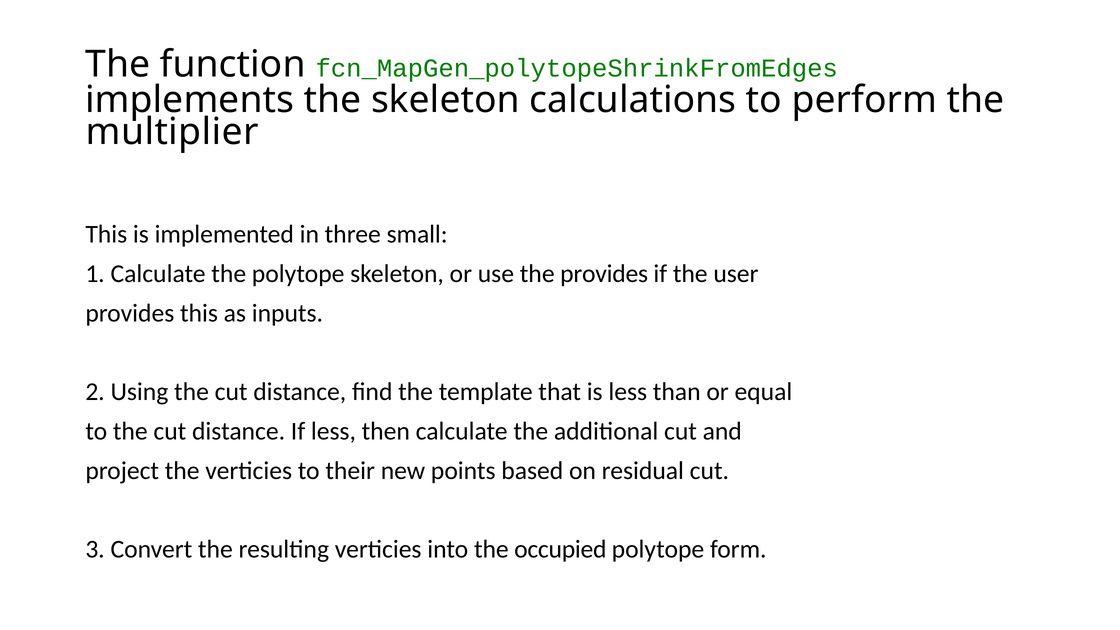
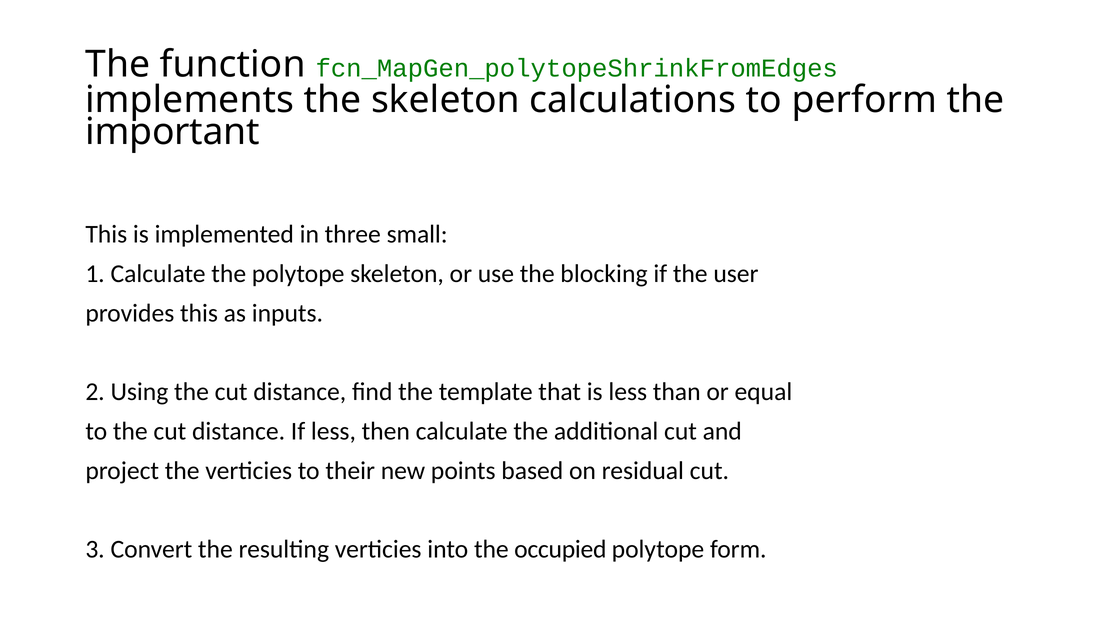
multiplier: multiplier -> important
the provides: provides -> blocking
